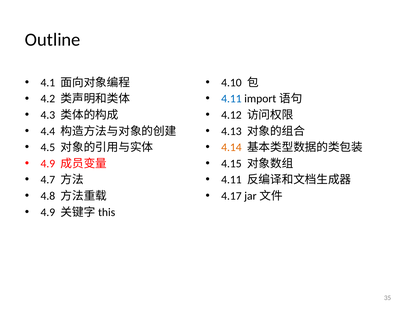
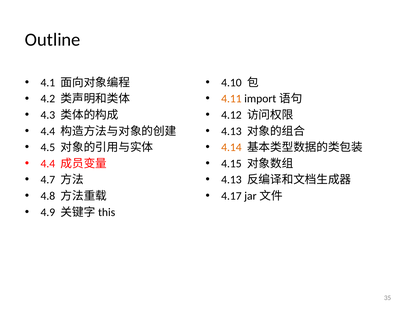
4.11 at (231, 99) colour: blue -> orange
4.9 at (48, 164): 4.9 -> 4.4
4.11 at (231, 180): 4.11 -> 4.13
